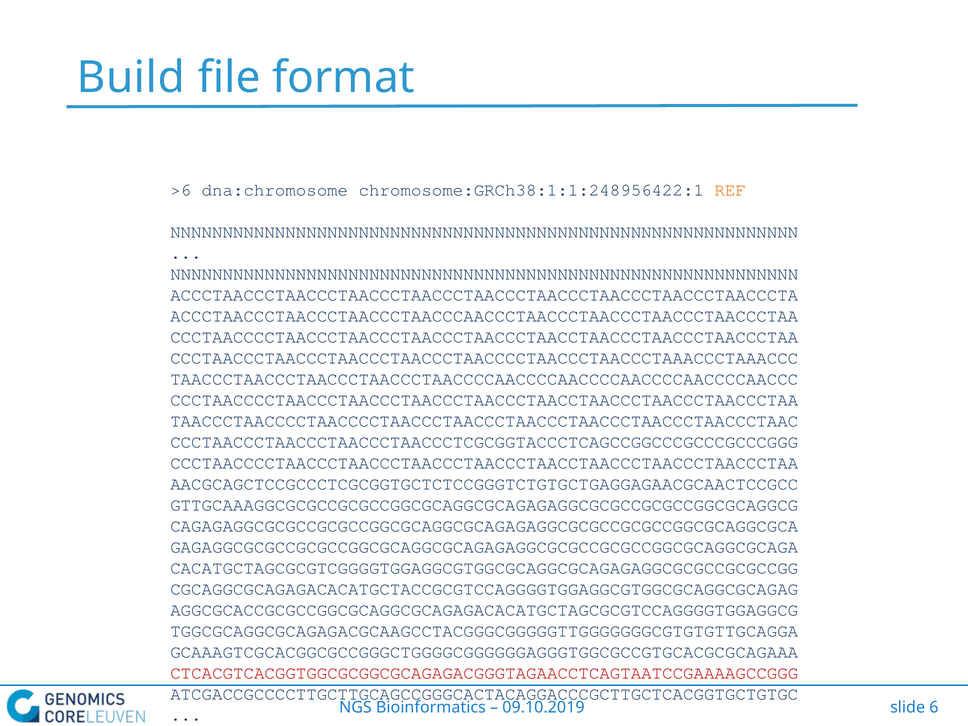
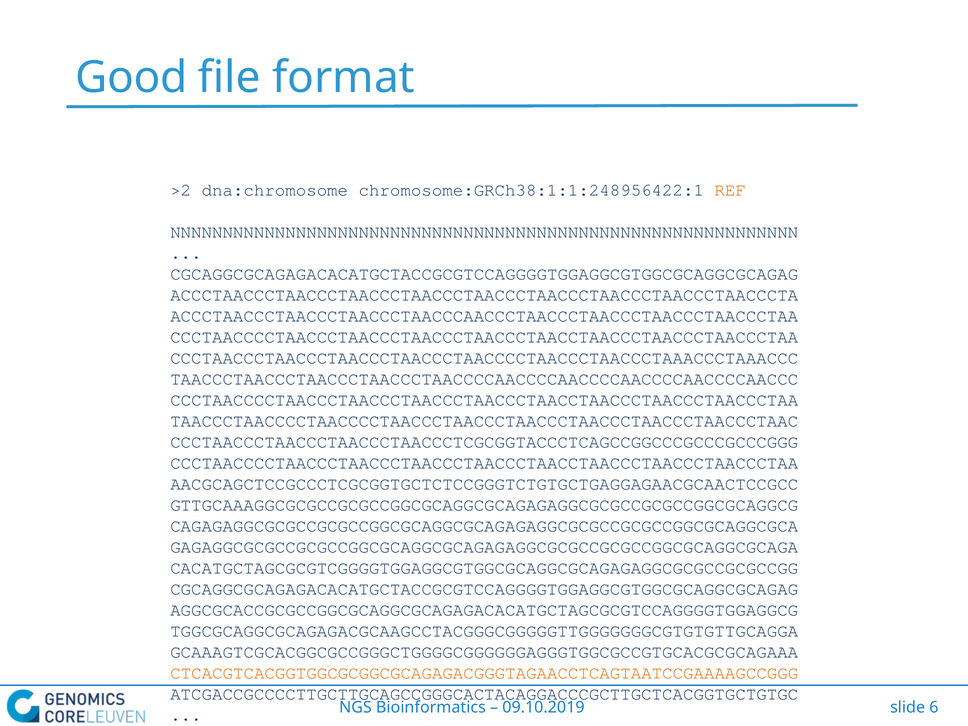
Build: Build -> Good
>6: >6 -> >2
NNNNNNNNNNNNNNNNNNNNNNNNNNNNNNNNNNNNNNNNNNNNNNNNNNNNNNNNNNNN at (484, 274): NNNNNNNNNNNNNNNNNNNNNNNNNNNNNNNNNNNNNNNNNNNNNNNNNNNNNNNNNNNN -> CGCAGGCGCAGAGACACATGCTACCGCGTCCAGGGGTGGAGGCGTGGCGCAGGCGCAGAG
CTCACGTCACGGTGGCGCGGCGCAGAGACGGGTAGAACCTCAGTAATCCGAAAAGCCGGG colour: red -> orange
